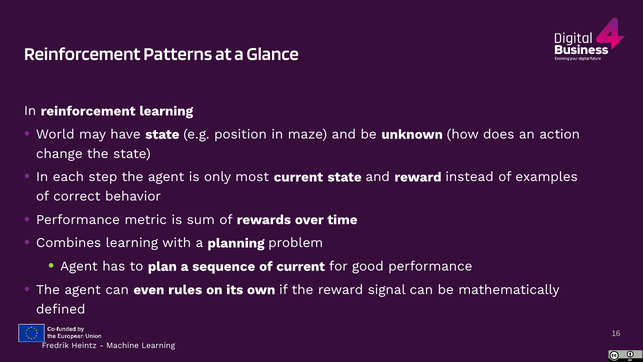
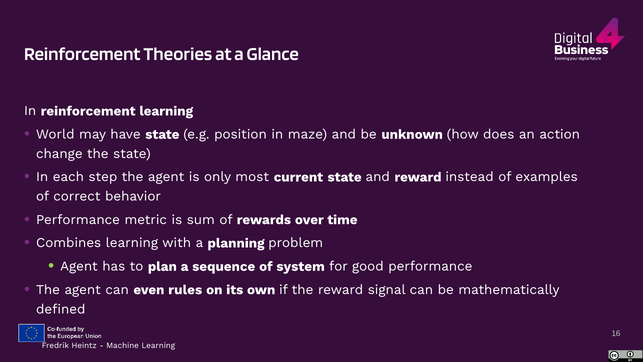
Patterns: Patterns -> Theories
of current: current -> system
